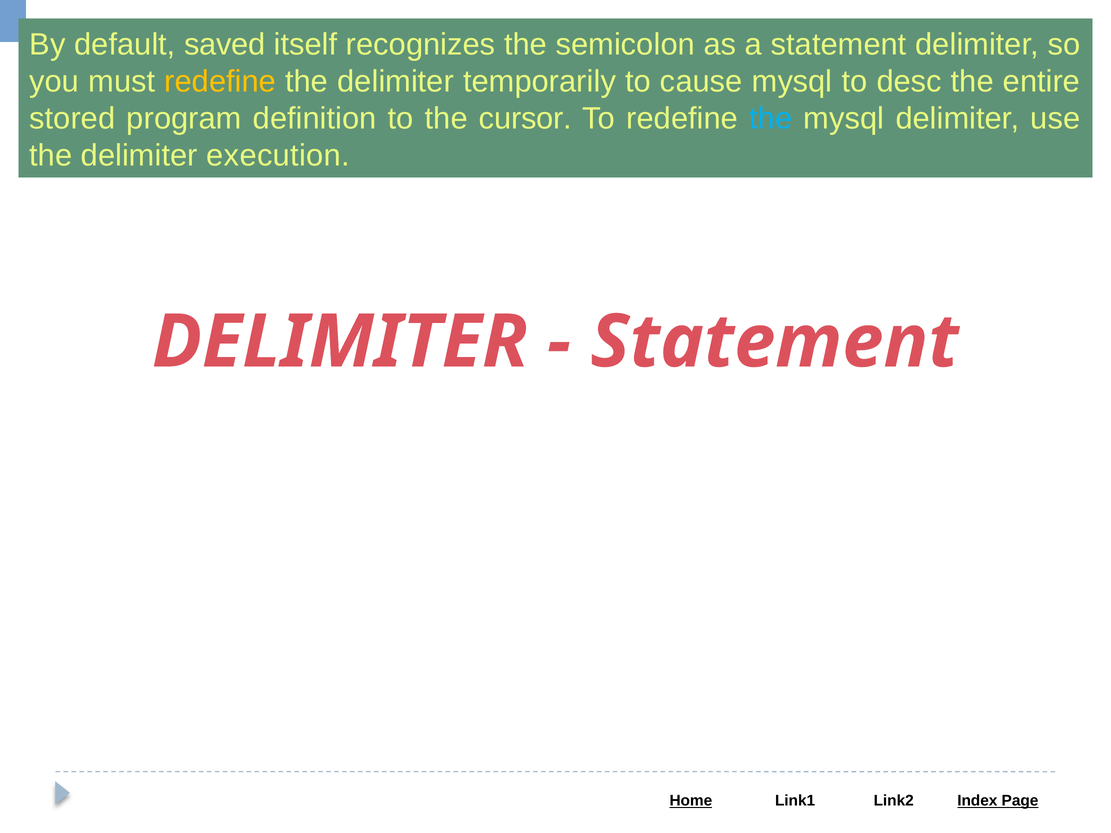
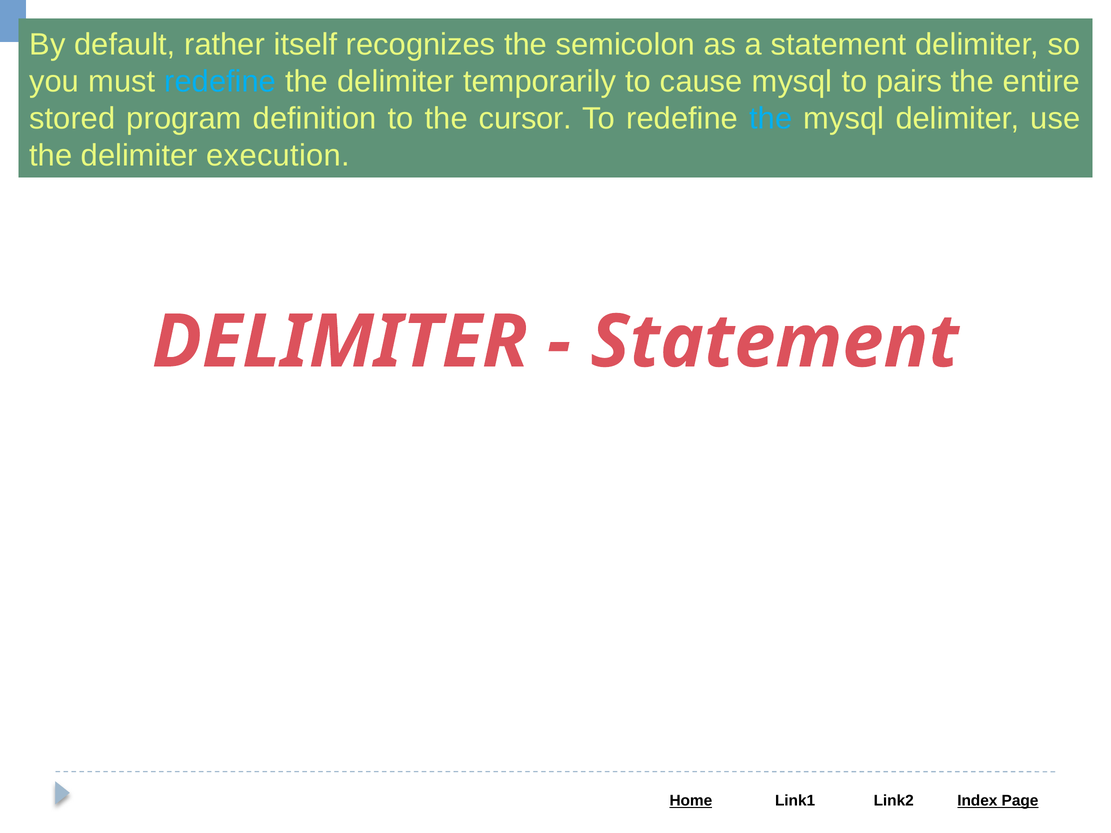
saved: saved -> rather
redefine at (220, 82) colour: yellow -> light blue
desc: desc -> pairs
